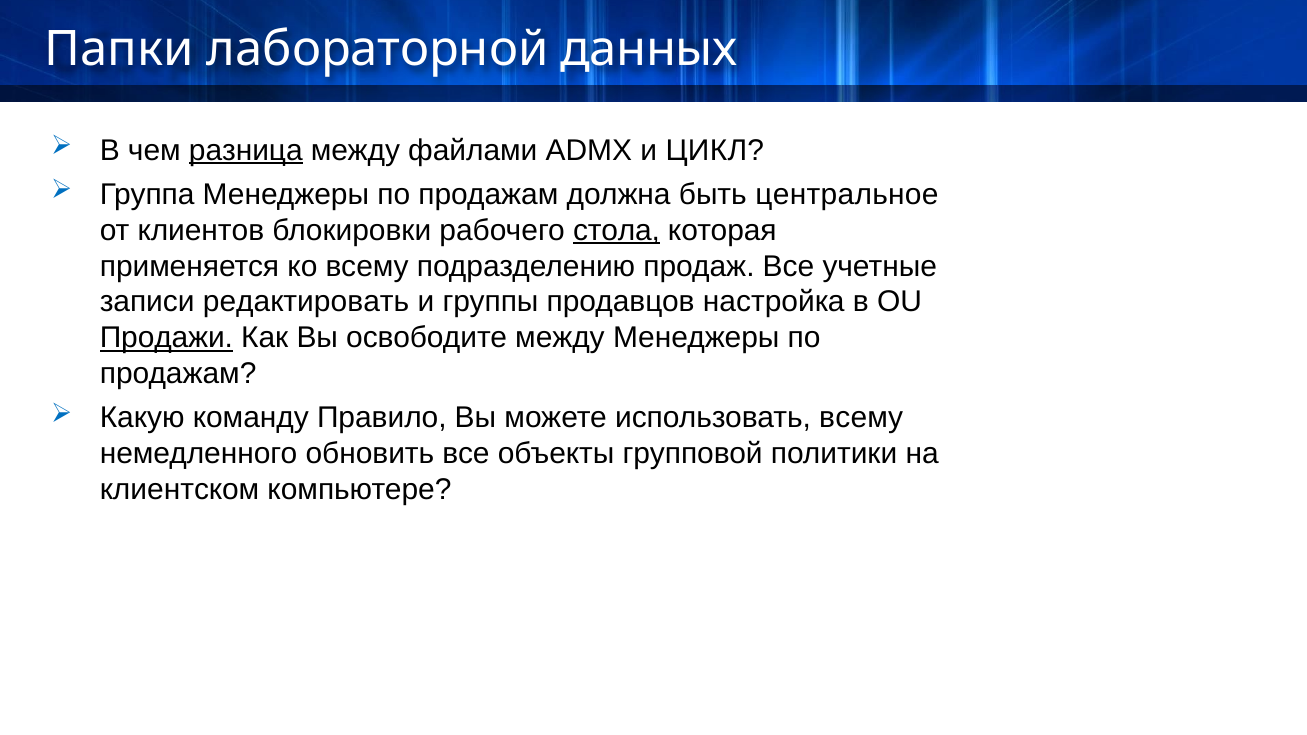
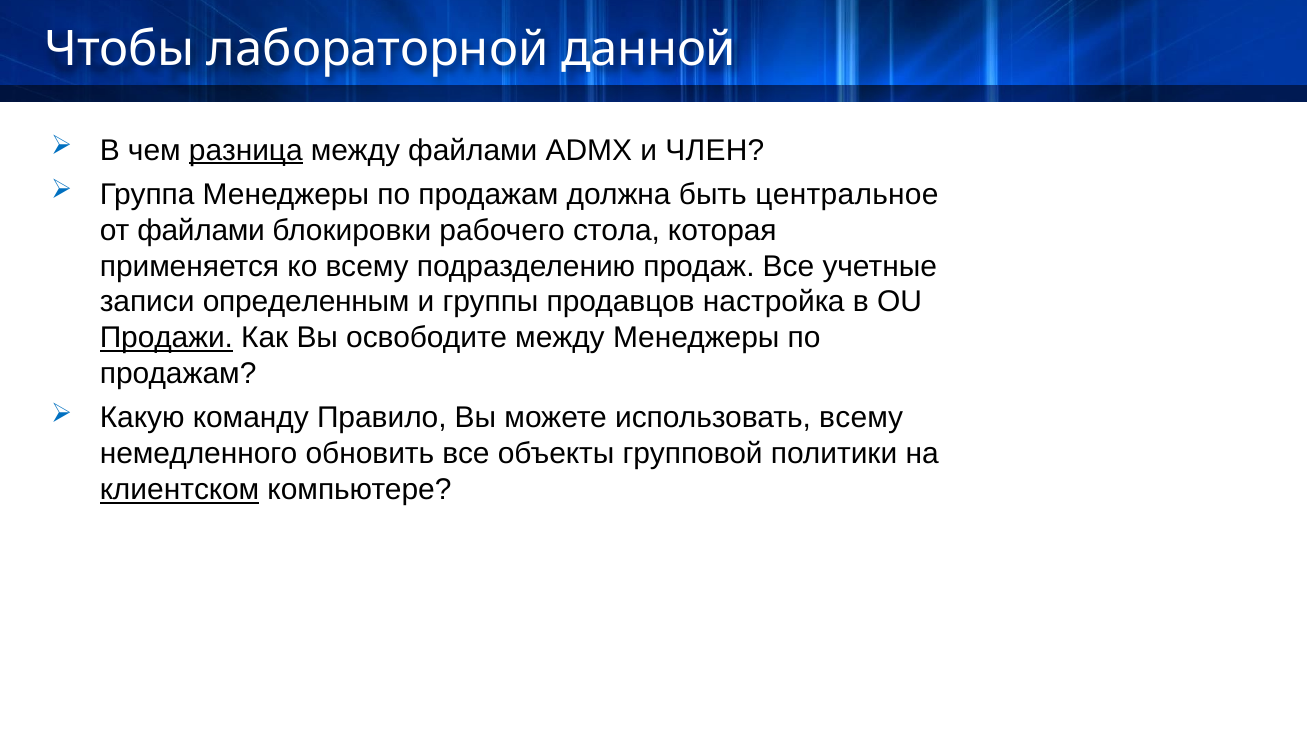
Папки: Папки -> Чтобы
данных: данных -> данной
ЦИКЛ: ЦИКЛ -> ЧЛЕН
от клиентов: клиентов -> файлами
стола underline: present -> none
редактировать: редактировать -> определенным
клиентском underline: none -> present
